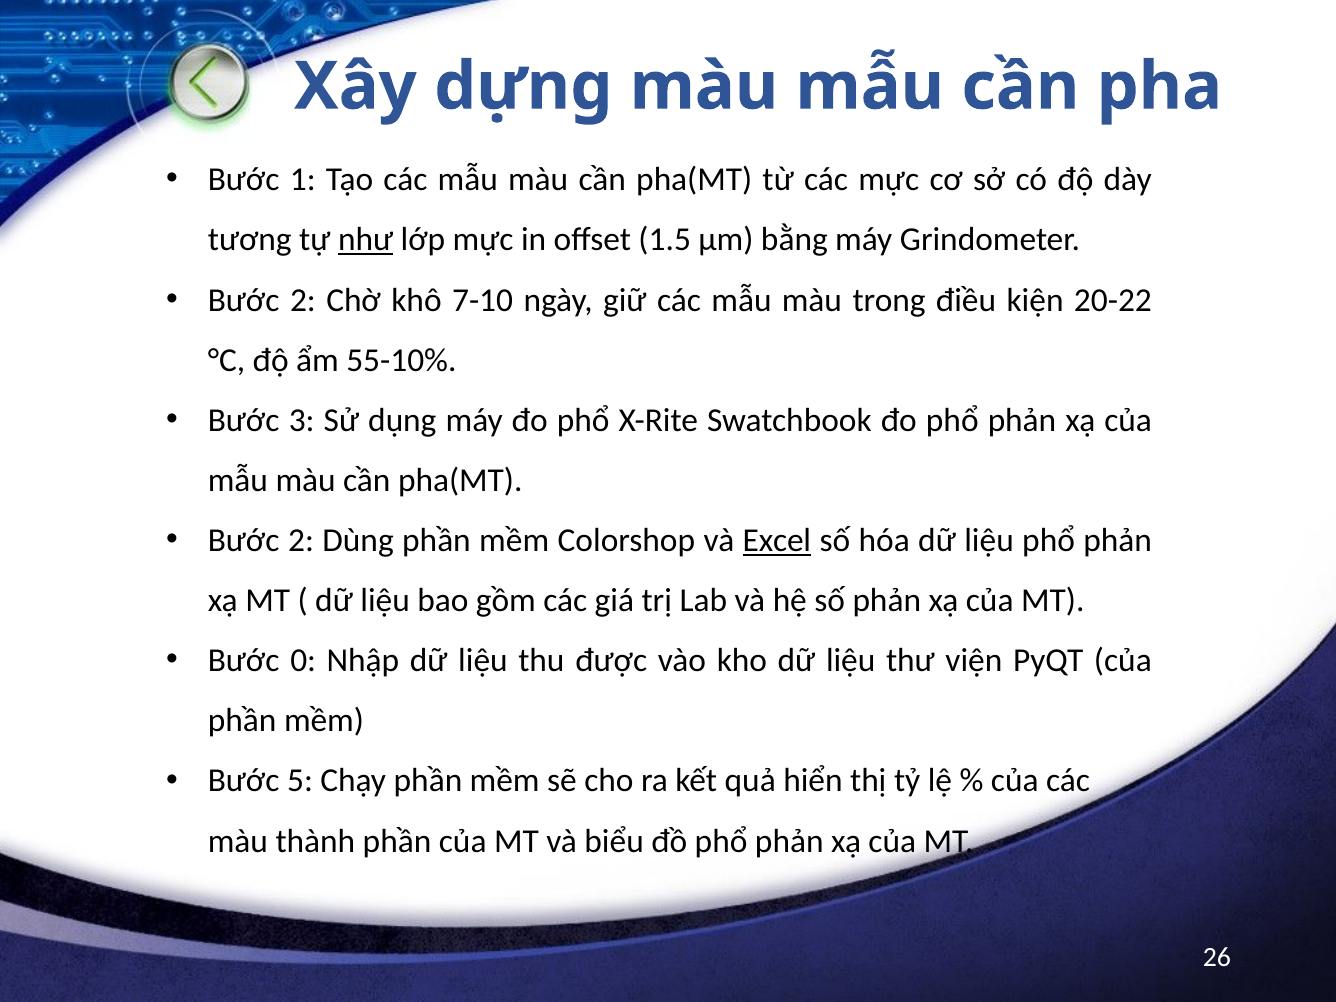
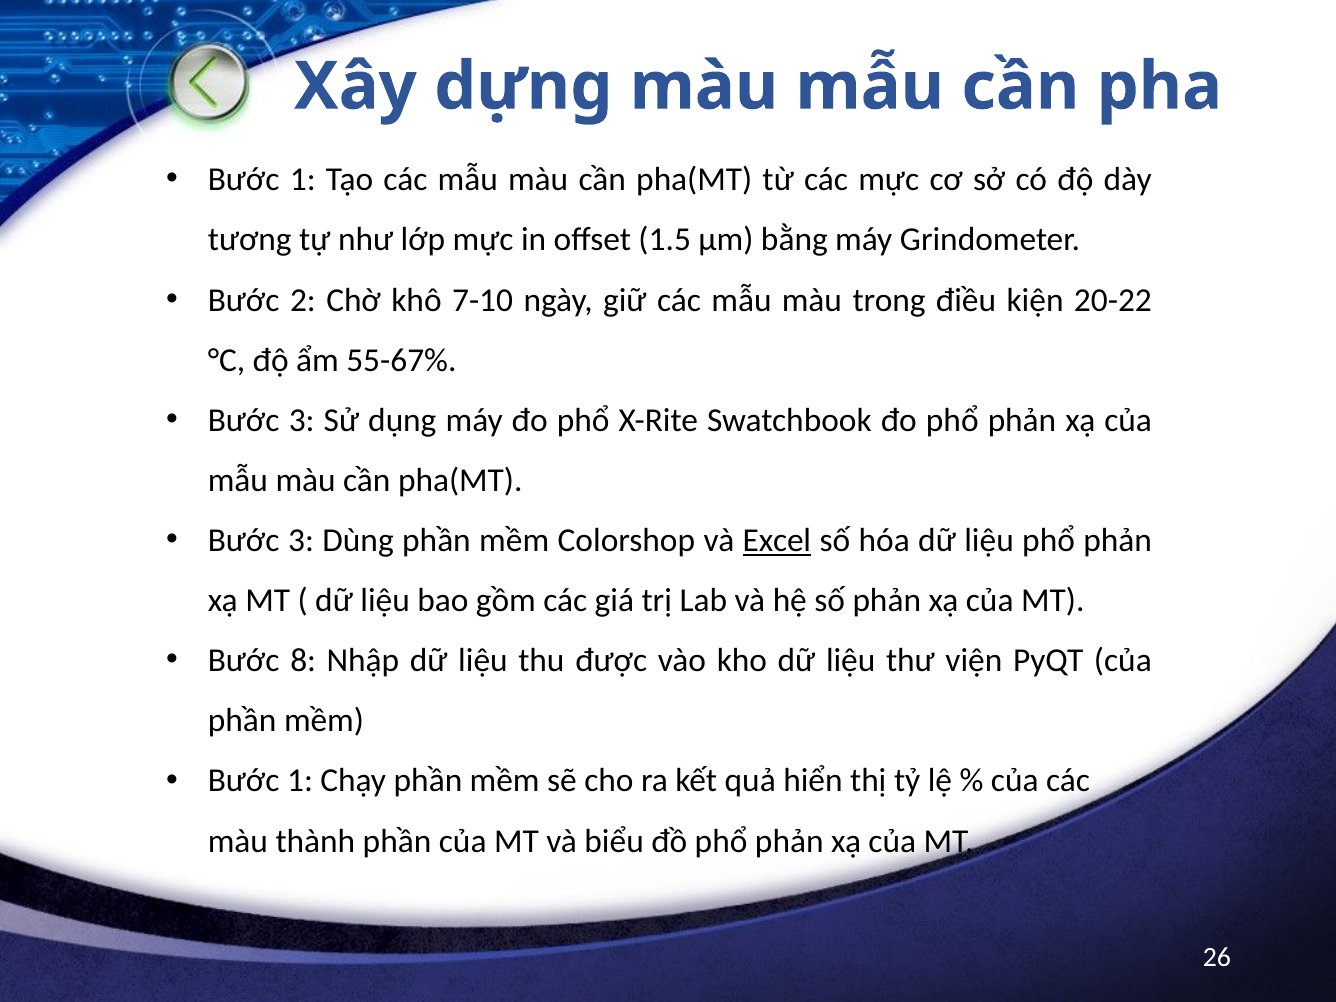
như underline: present -> none
55-10%: 55-10% -> 55-67%
2 at (301, 540): 2 -> 3
0: 0 -> 8
5 at (300, 781): 5 -> 1
